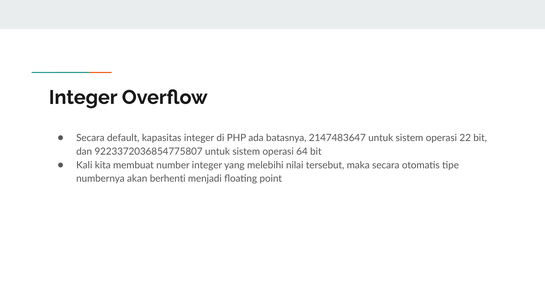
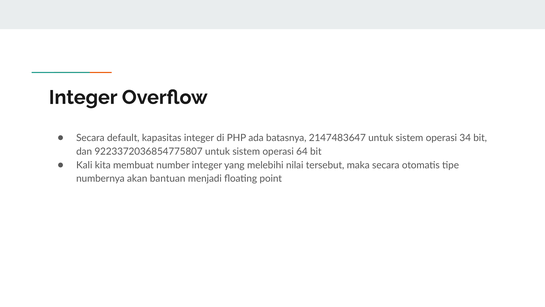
22: 22 -> 34
berhenti: berhenti -> bantuan
